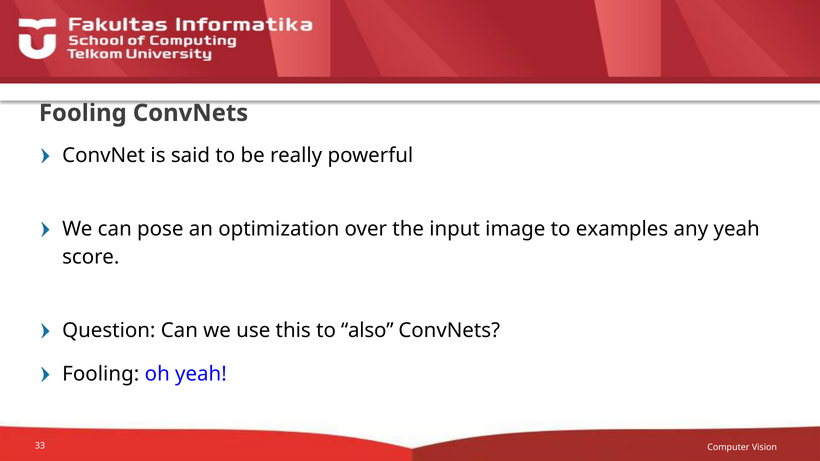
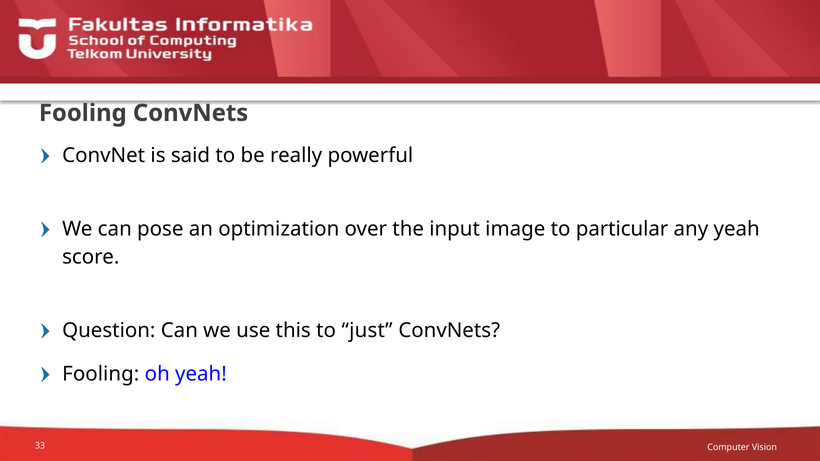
examples: examples -> particular
also: also -> just
